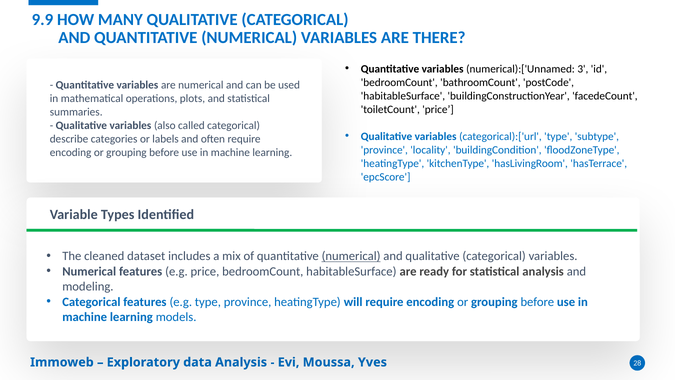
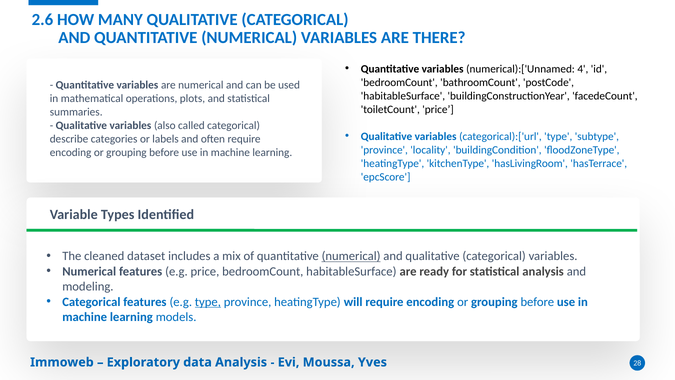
9.9: 9.9 -> 2.6
3: 3 -> 4
type at (208, 302) underline: none -> present
